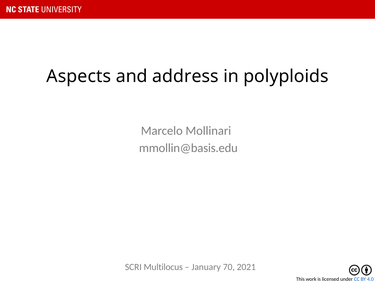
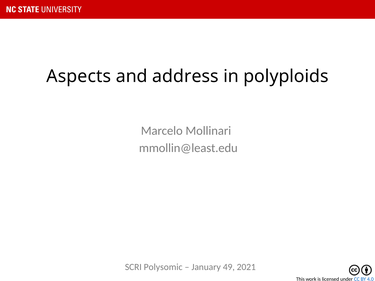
mmollin@basis.edu: mmollin@basis.edu -> mmollin@least.edu
Multilocus: Multilocus -> Polysomic
70: 70 -> 49
